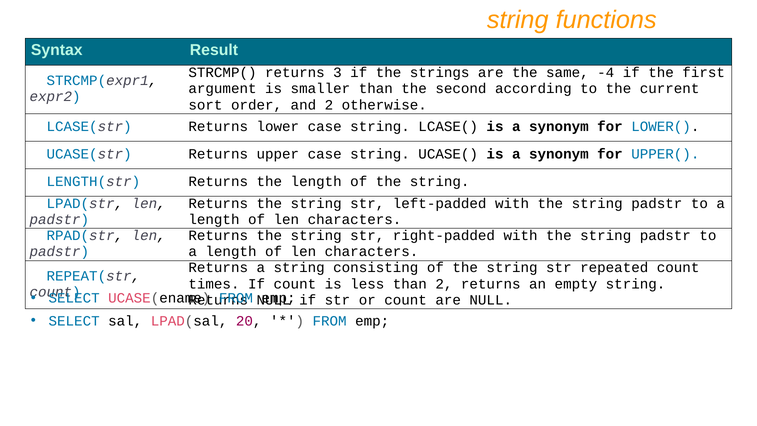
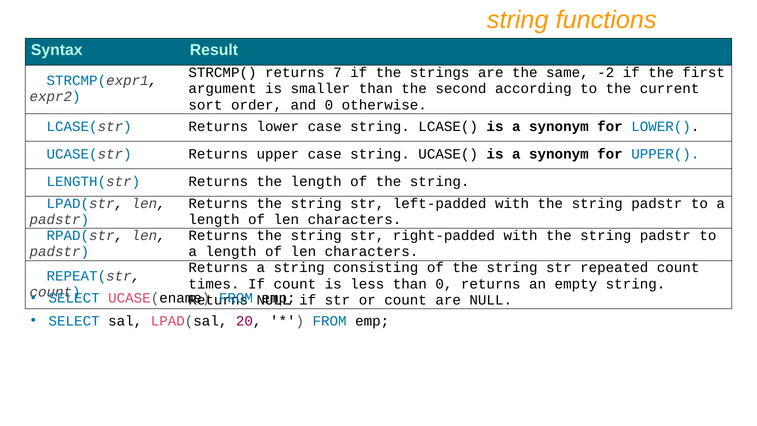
3: 3 -> 7
-4: -4 -> -2
and 2: 2 -> 0
than 2: 2 -> 0
